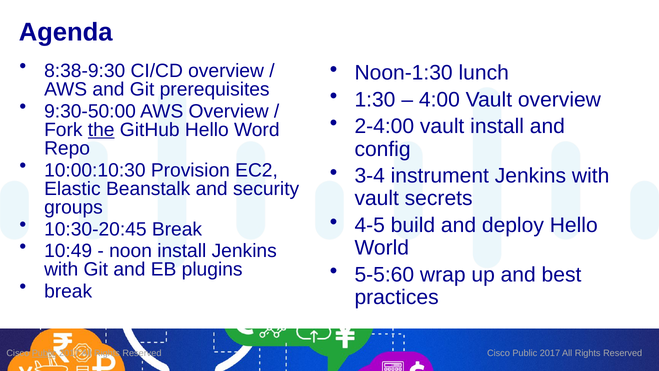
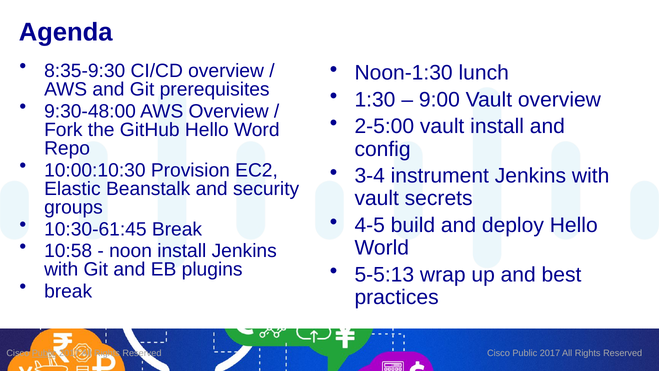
8:38-9:30: 8:38-9:30 -> 8:35-9:30
4:00: 4:00 -> 9:00
9:30-50:00: 9:30-50:00 -> 9:30-48:00
2-4:00: 2-4:00 -> 2-5:00
the underline: present -> none
10:30-20:45: 10:30-20:45 -> 10:30-61:45
10:49: 10:49 -> 10:58
5-5:60: 5-5:60 -> 5-5:13
